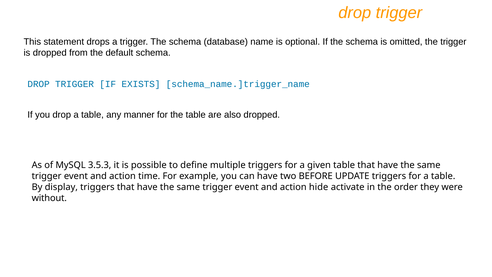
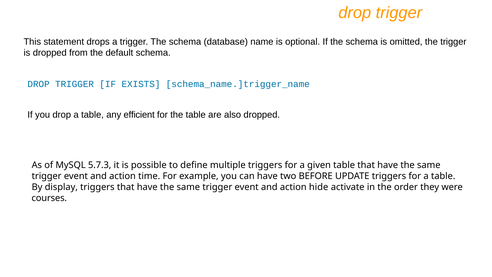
manner: manner -> efficient
3.5.3: 3.5.3 -> 5.7.3
without: without -> courses
